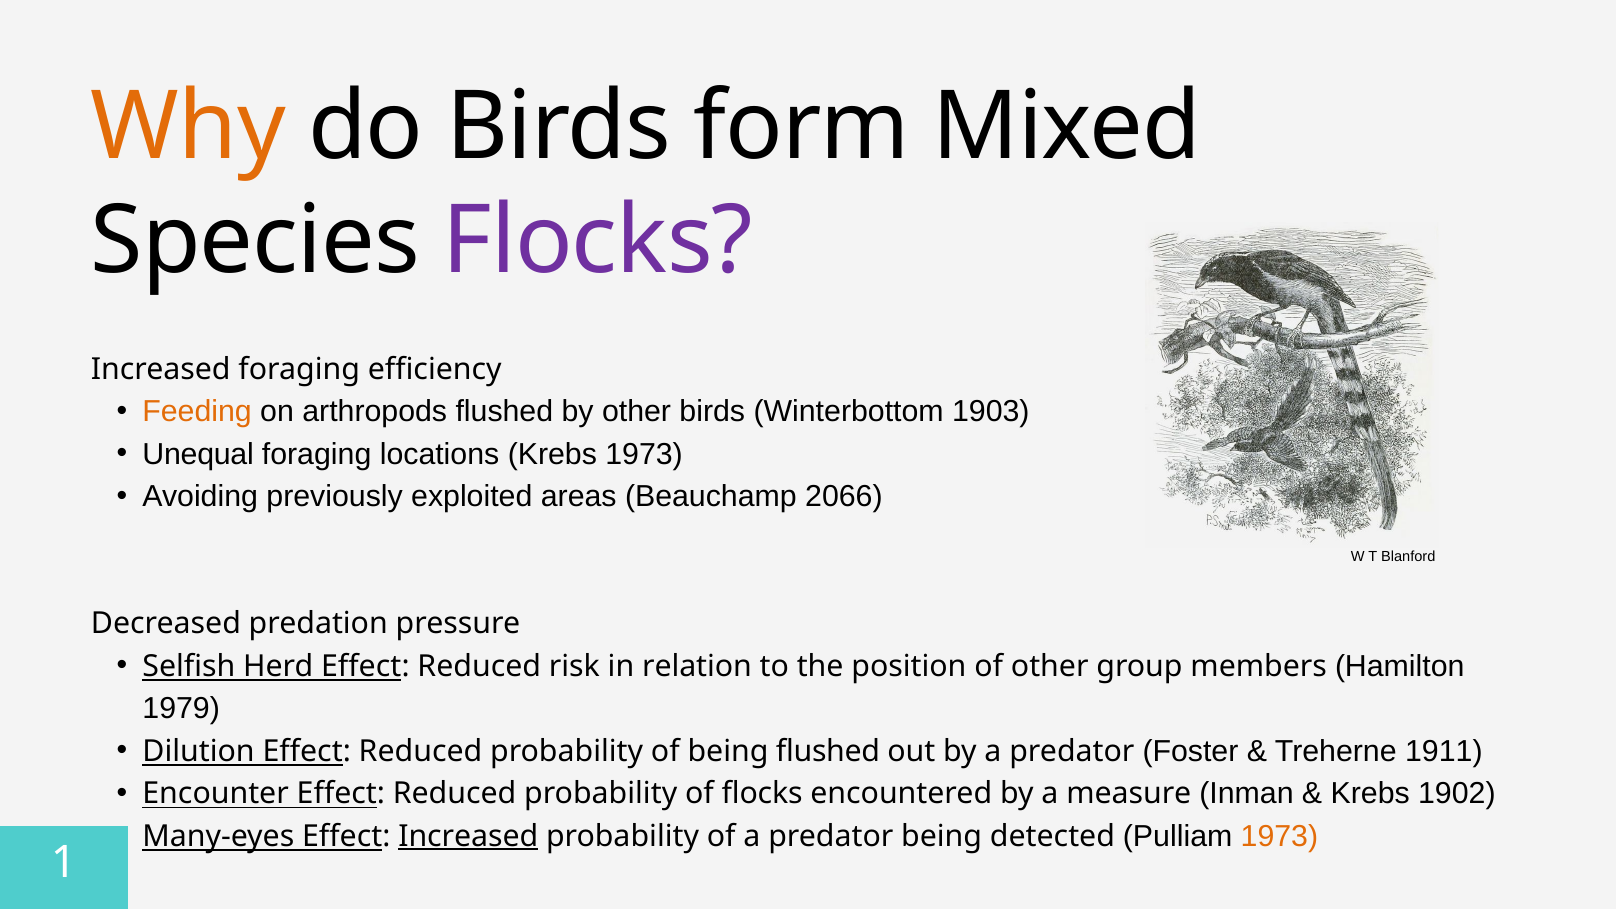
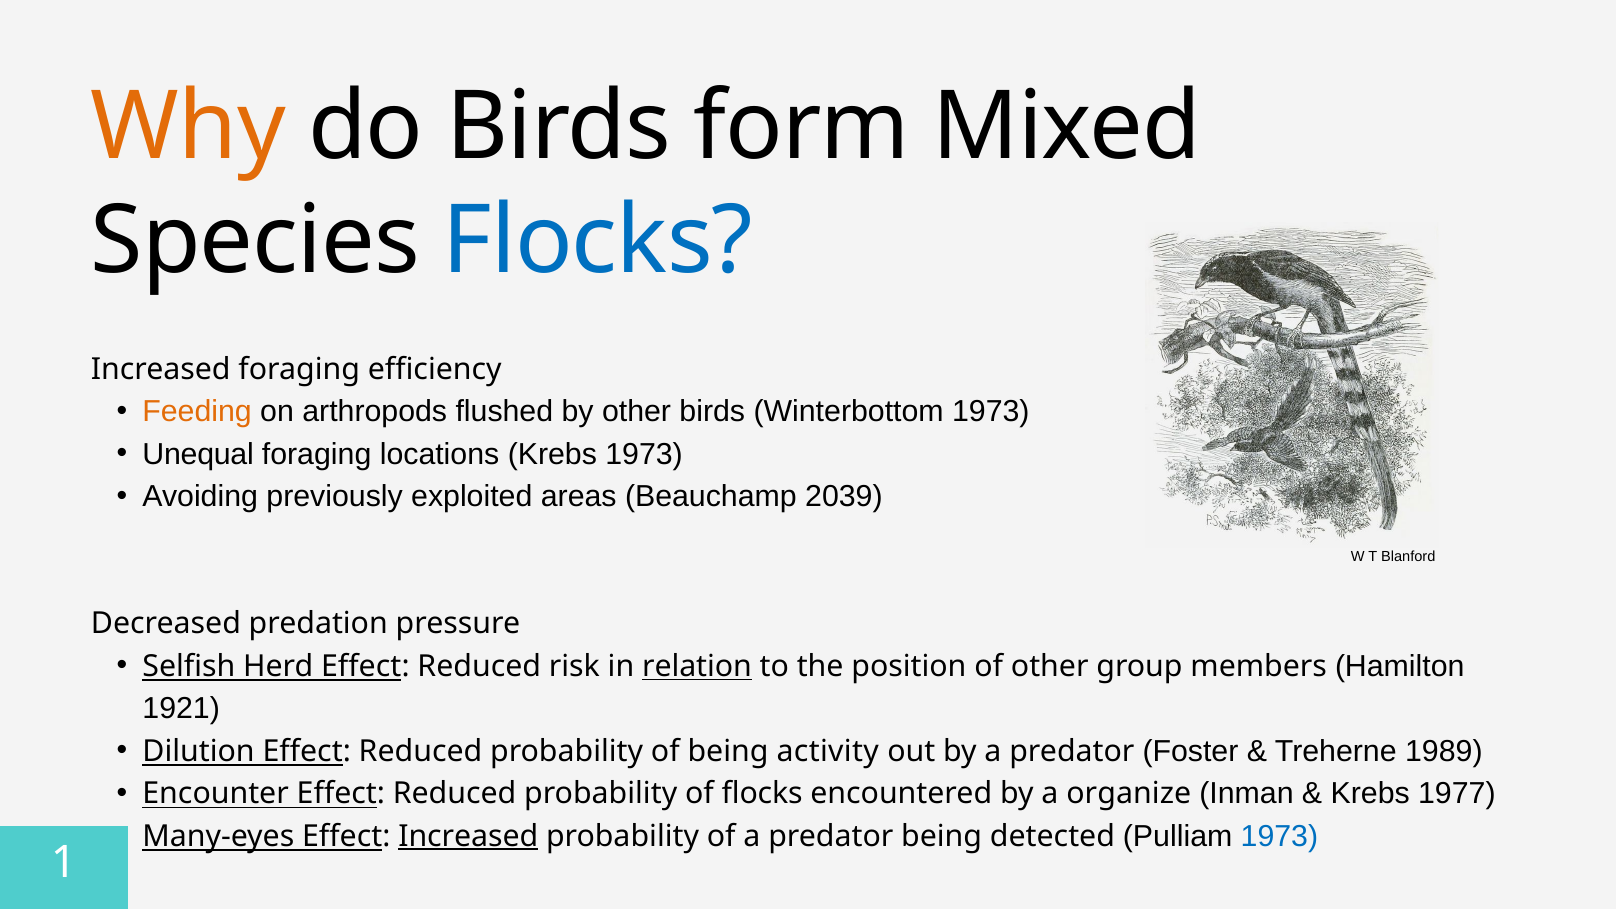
Flocks at (598, 241) colour: purple -> blue
Winterbottom 1903: 1903 -> 1973
2066: 2066 -> 2039
relation underline: none -> present
1979: 1979 -> 1921
being flushed: flushed -> activity
1911: 1911 -> 1989
measure: measure -> organize
1902: 1902 -> 1977
1973 at (1279, 836) colour: orange -> blue
